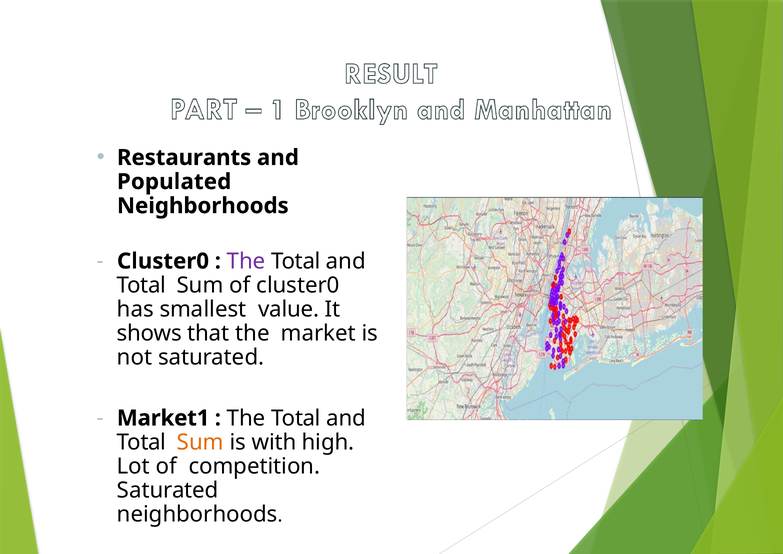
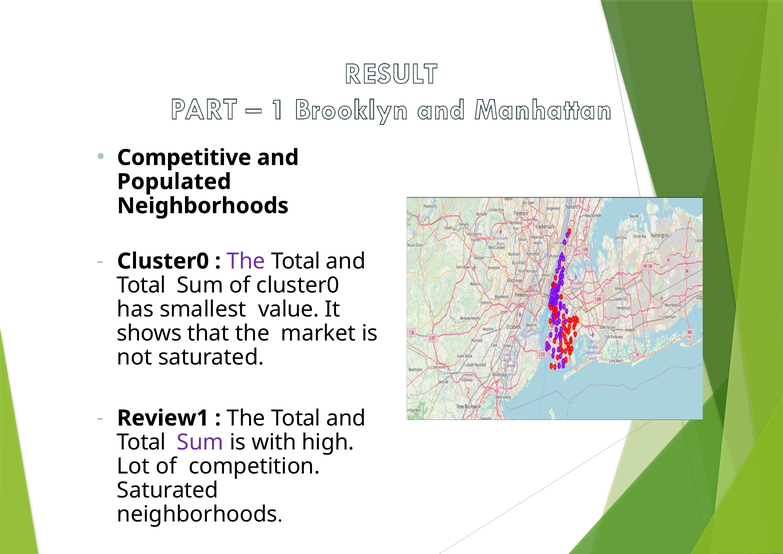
Restaurants: Restaurants -> Competitive
Market1: Market1 -> Review1
Sum at (200, 442) colour: orange -> purple
